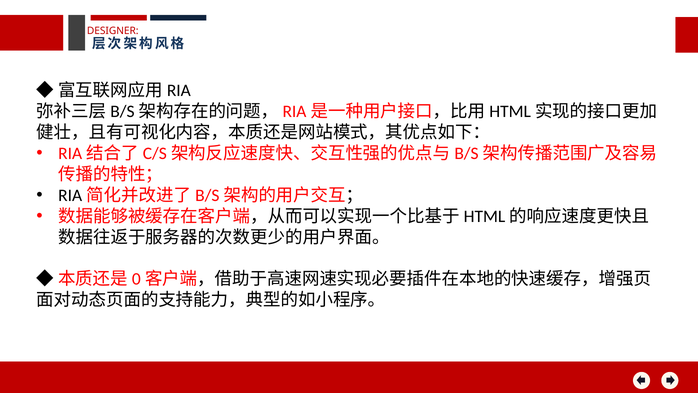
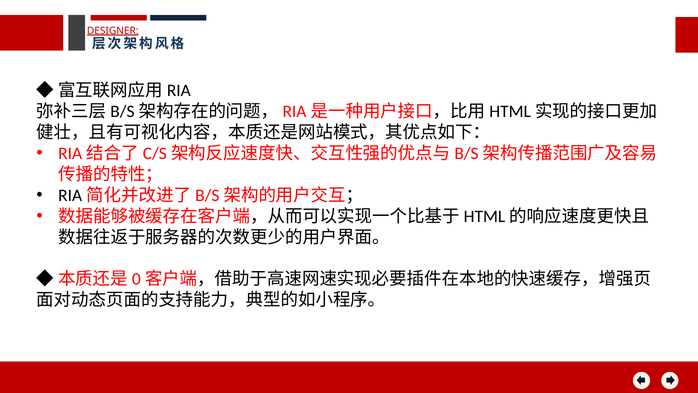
DESIGNER underline: none -> present
